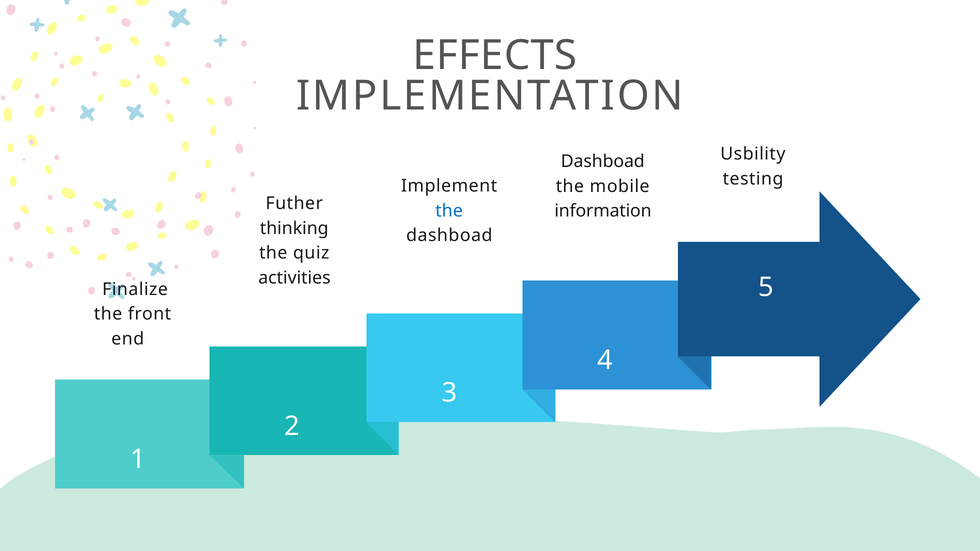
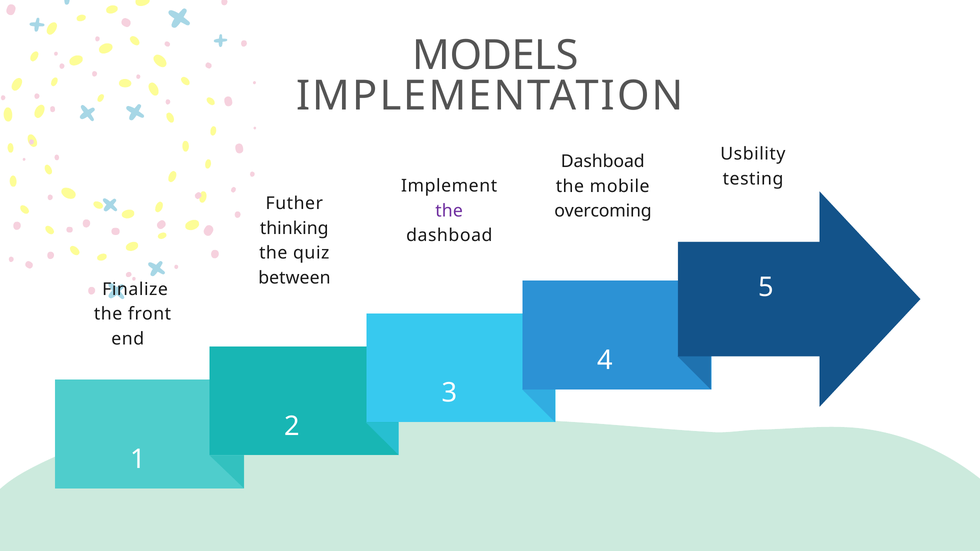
EFFECTS: EFFECTS -> MODELS
the at (449, 211) colour: blue -> purple
information: information -> overcoming
activities: activities -> between
